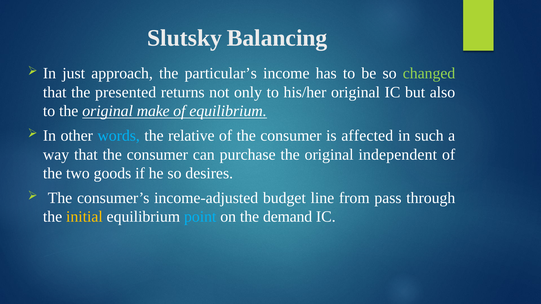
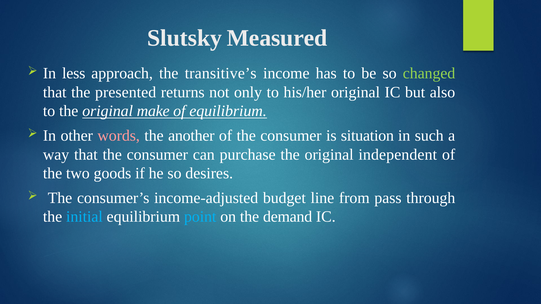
Balancing: Balancing -> Measured
just: just -> less
particular’s: particular’s -> transitive’s
words colour: light blue -> pink
relative: relative -> another
affected: affected -> situation
initial colour: yellow -> light blue
